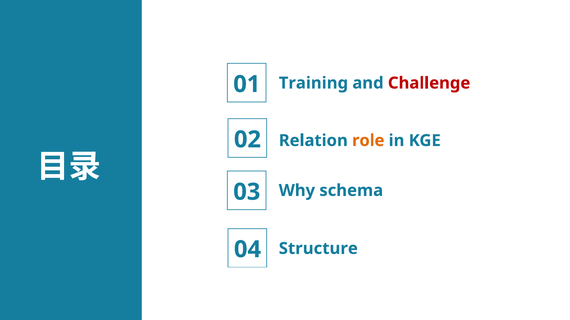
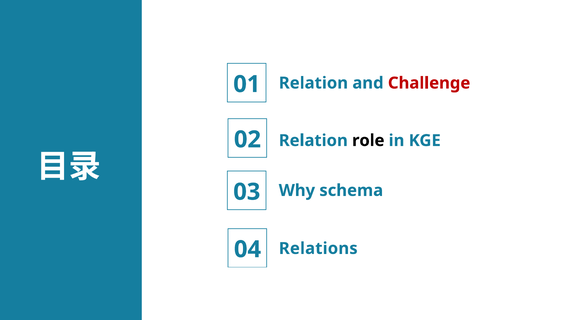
Training at (313, 83): Training -> Relation
role colour: orange -> black
Structure: Structure -> Relations
